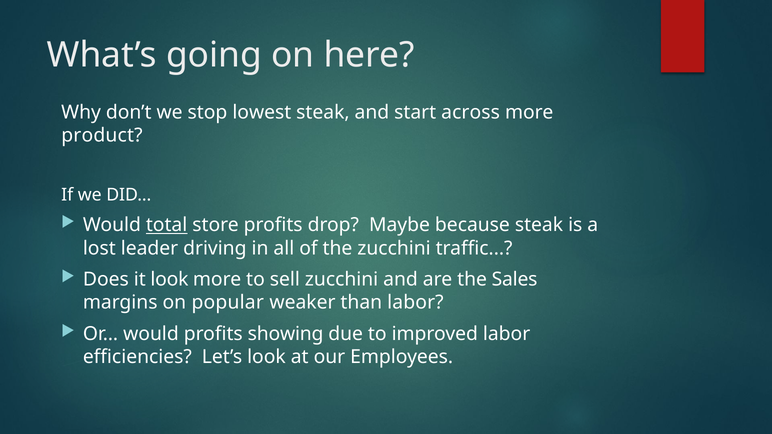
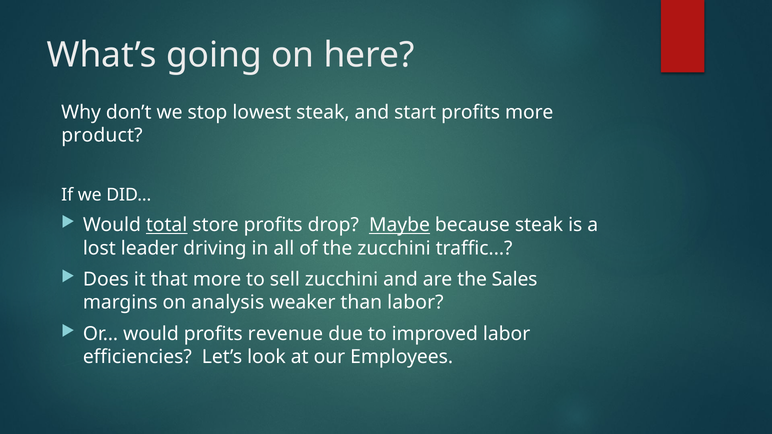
start across: across -> profits
Maybe underline: none -> present
it look: look -> that
popular: popular -> analysis
showing: showing -> revenue
